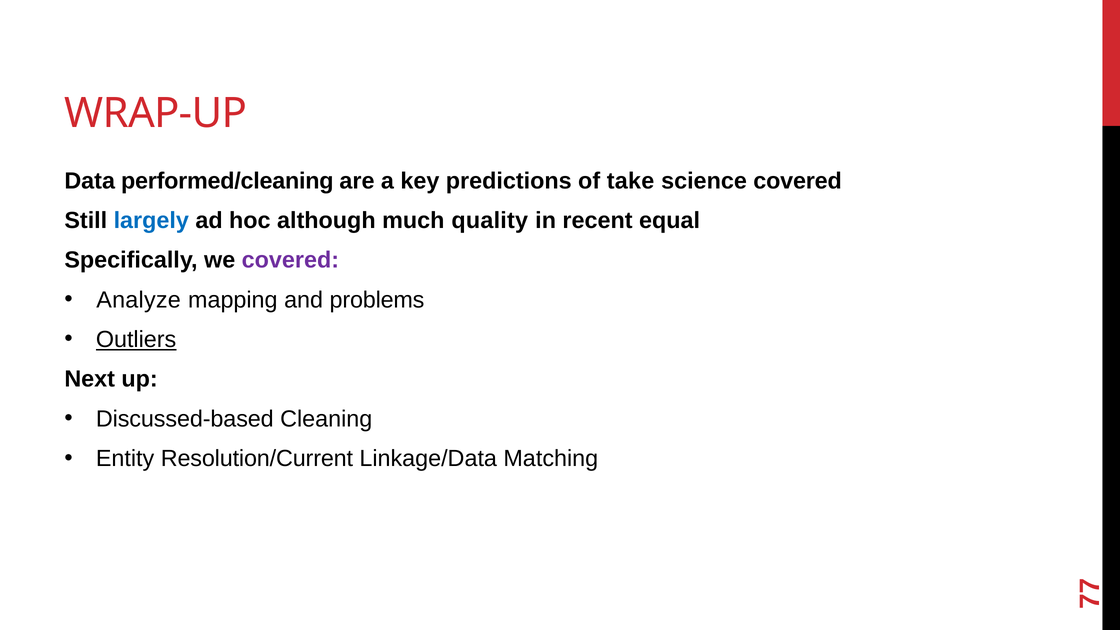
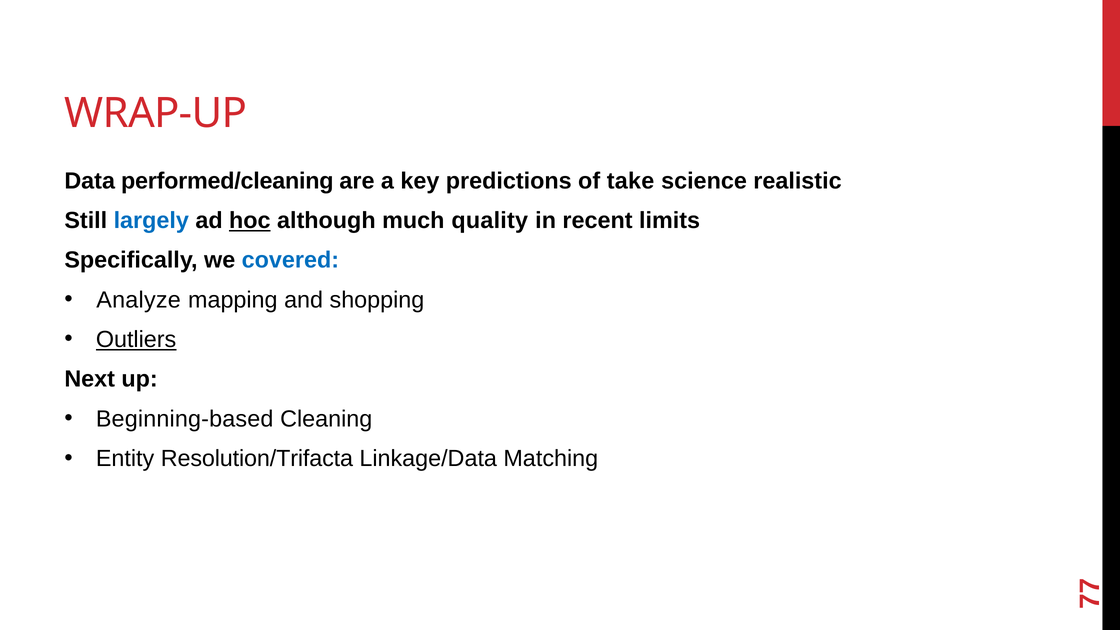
science covered: covered -> realistic
hoc underline: none -> present
equal: equal -> limits
covered at (290, 260) colour: purple -> blue
problems: problems -> shopping
Discussed-based: Discussed-based -> Beginning-based
Resolution/Current: Resolution/Current -> Resolution/Trifacta
